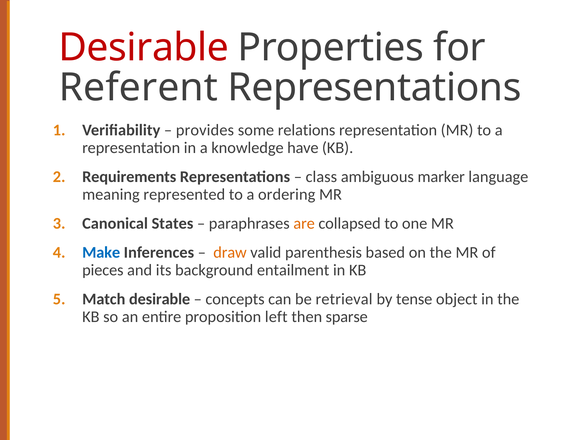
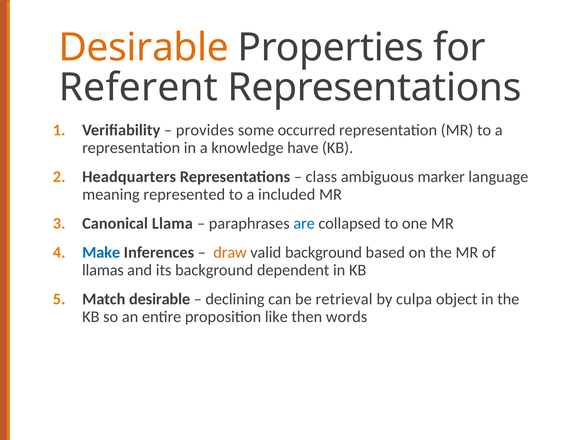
Desirable at (144, 48) colour: red -> orange
relations: relations -> occurred
Requirements: Requirements -> Headquarters
ordering: ordering -> included
States: States -> Llama
are colour: orange -> blue
valid parenthesis: parenthesis -> background
pieces: pieces -> llamas
entailment: entailment -> dependent
concepts: concepts -> declining
tense: tense -> culpa
left: left -> like
sparse: sparse -> words
